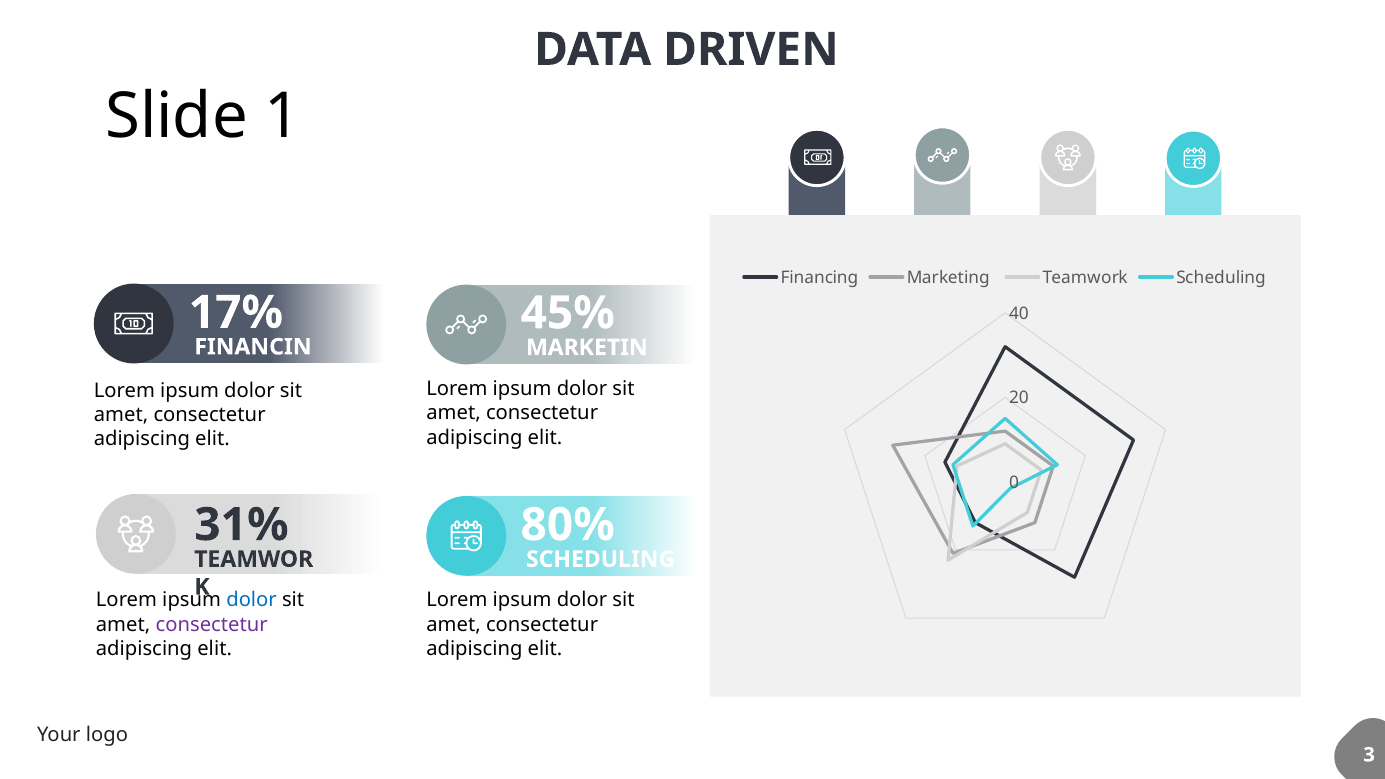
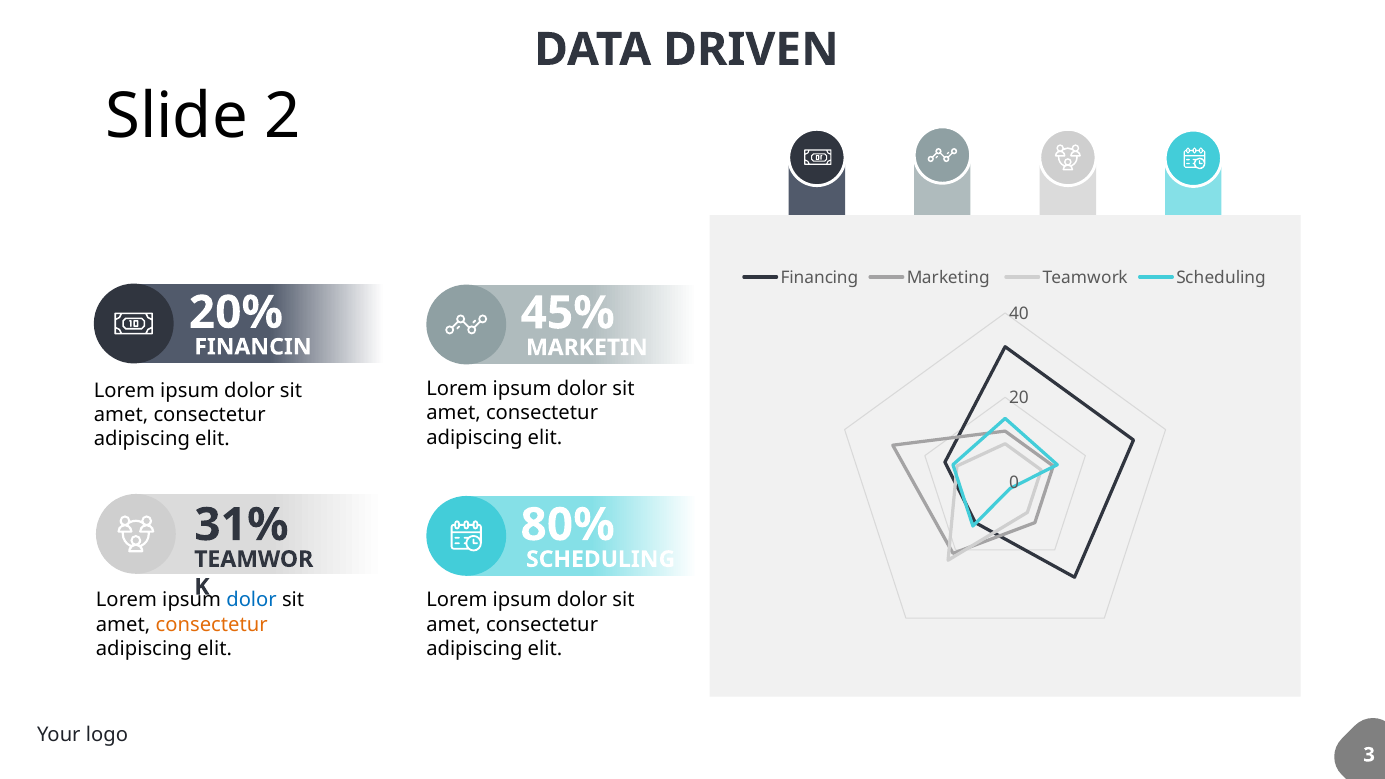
1: 1 -> 2
17%: 17% -> 20%
consectetur at (212, 625) colour: purple -> orange
